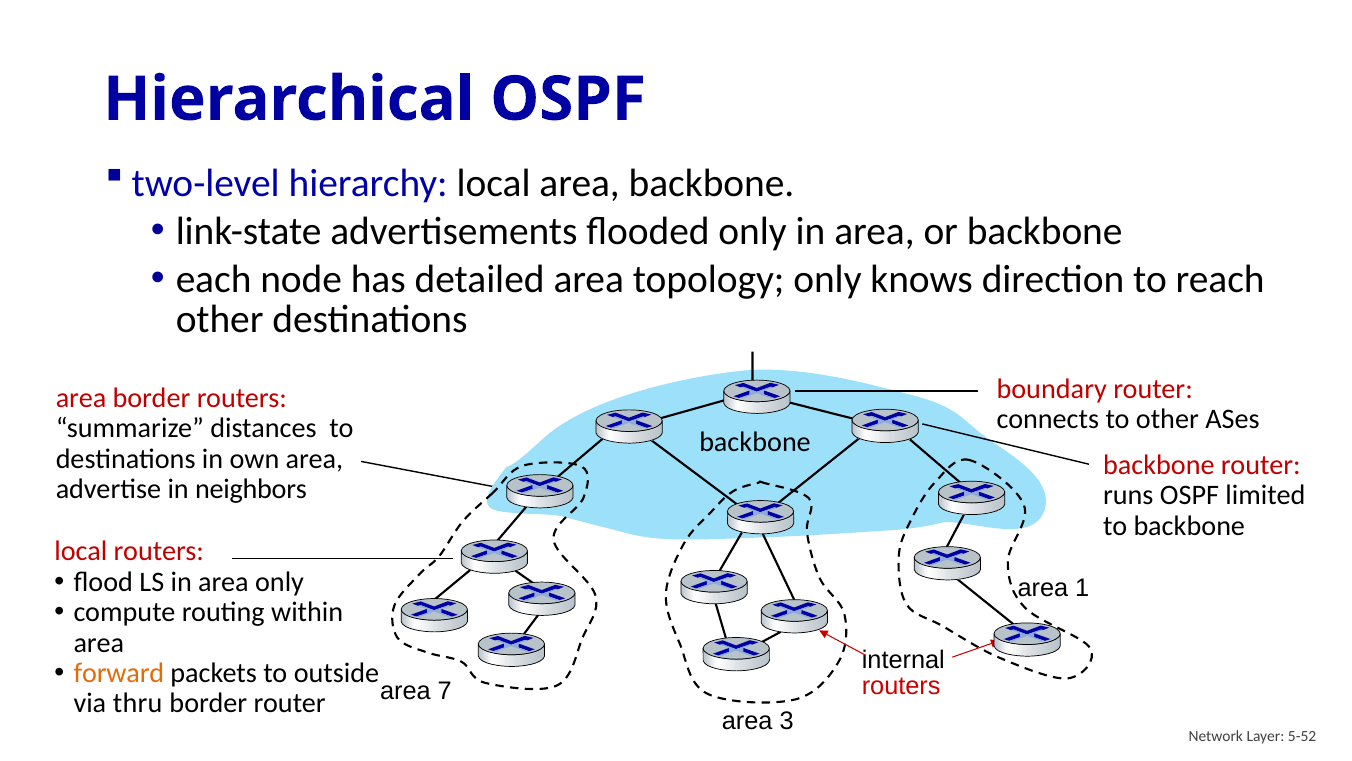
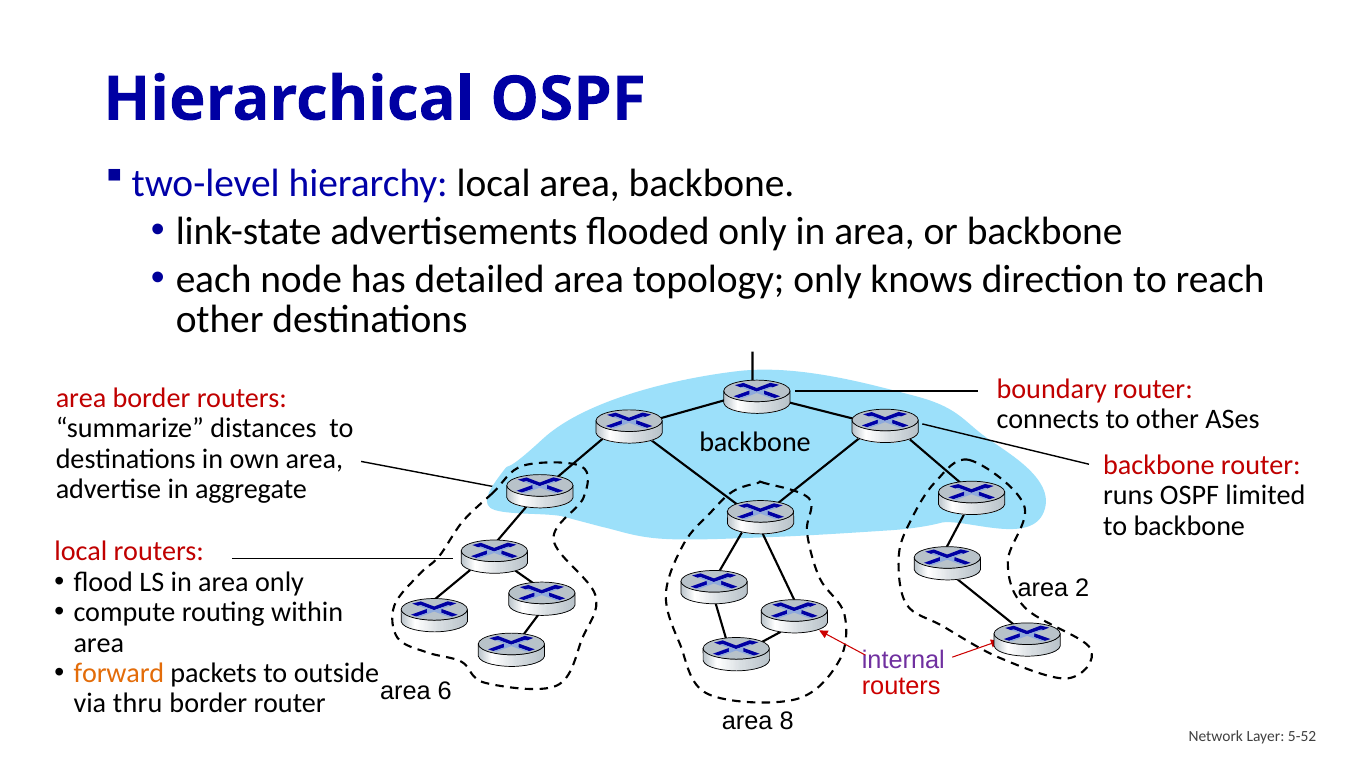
neighbors: neighbors -> aggregate
1: 1 -> 2
internal colour: black -> purple
7: 7 -> 6
3: 3 -> 8
